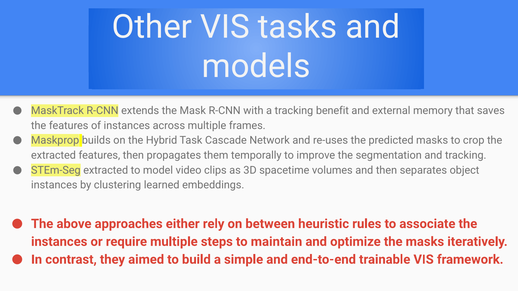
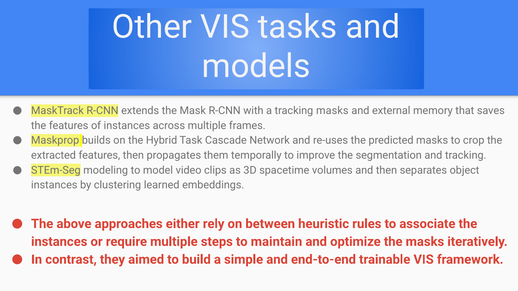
tracking benefit: benefit -> masks
STEm-Seg extracted: extracted -> modeling
